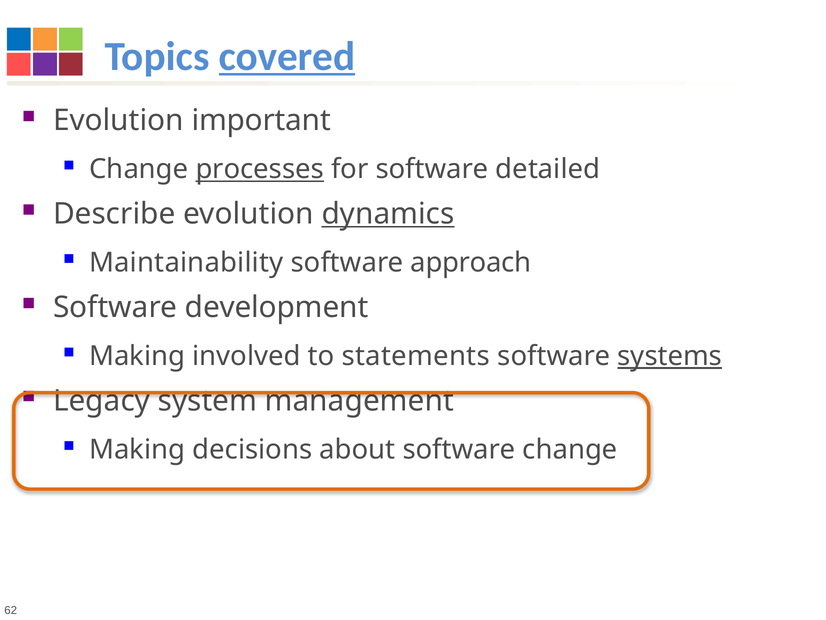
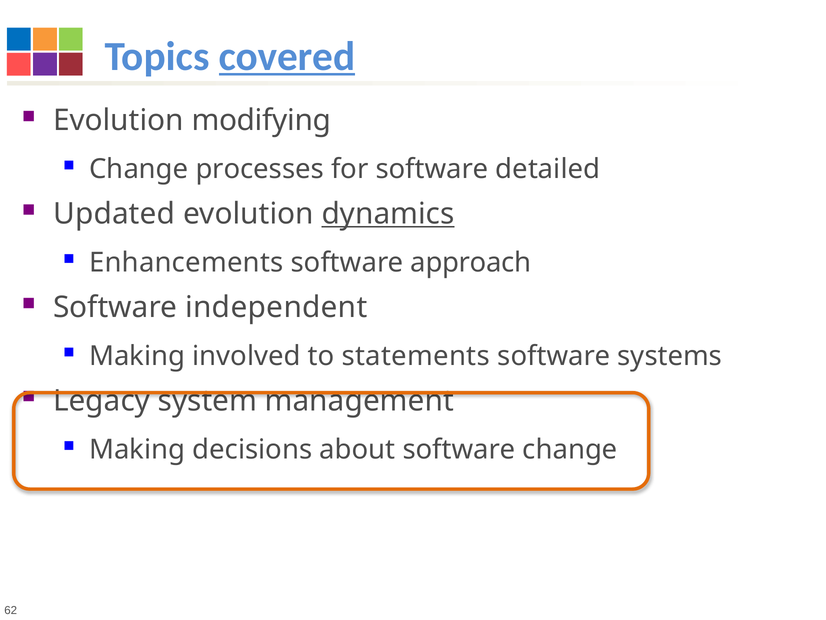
important: important -> modifying
processes underline: present -> none
Describe: Describe -> Updated
Maintainability: Maintainability -> Enhancements
development: development -> independent
systems underline: present -> none
